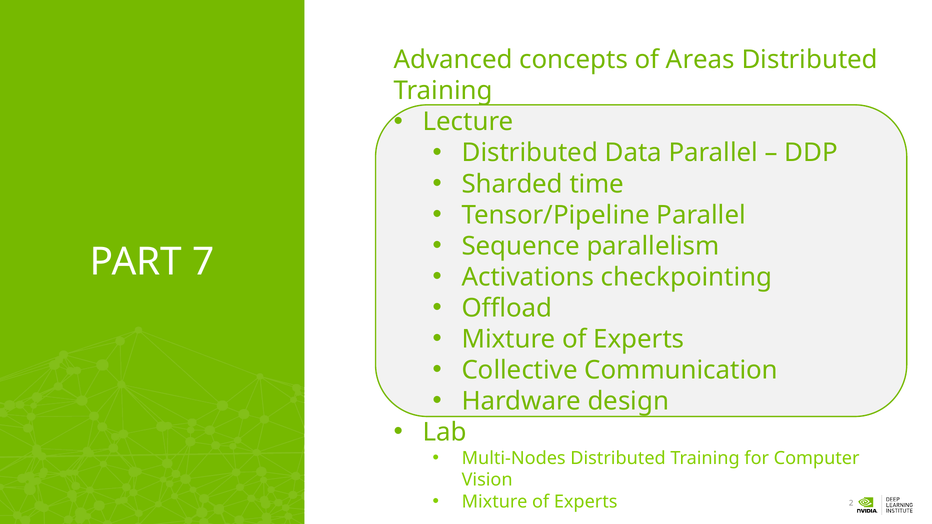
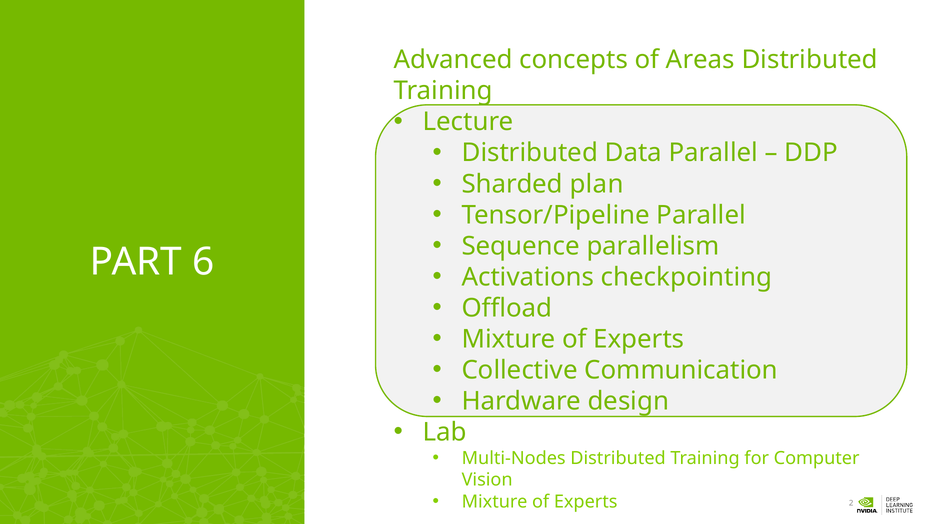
time: time -> plan
7: 7 -> 6
